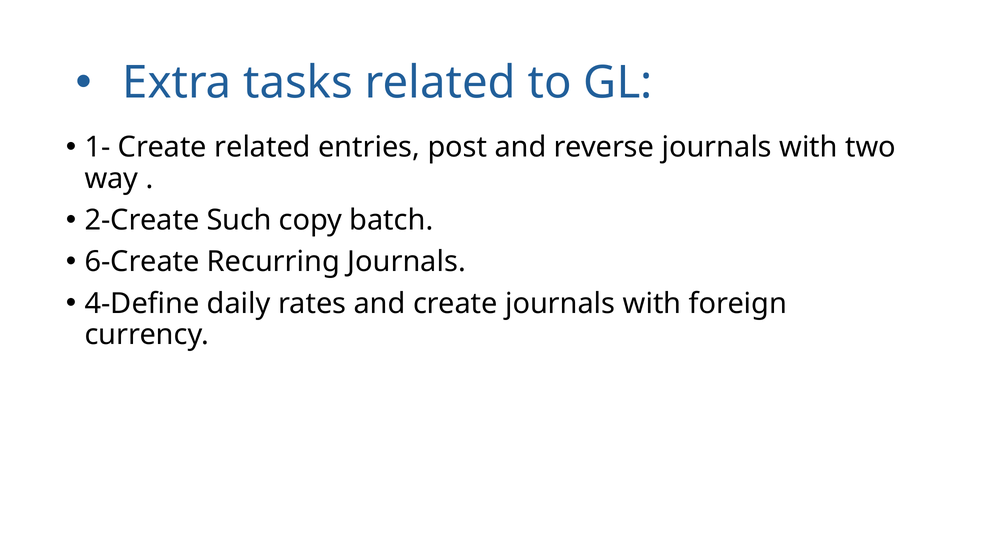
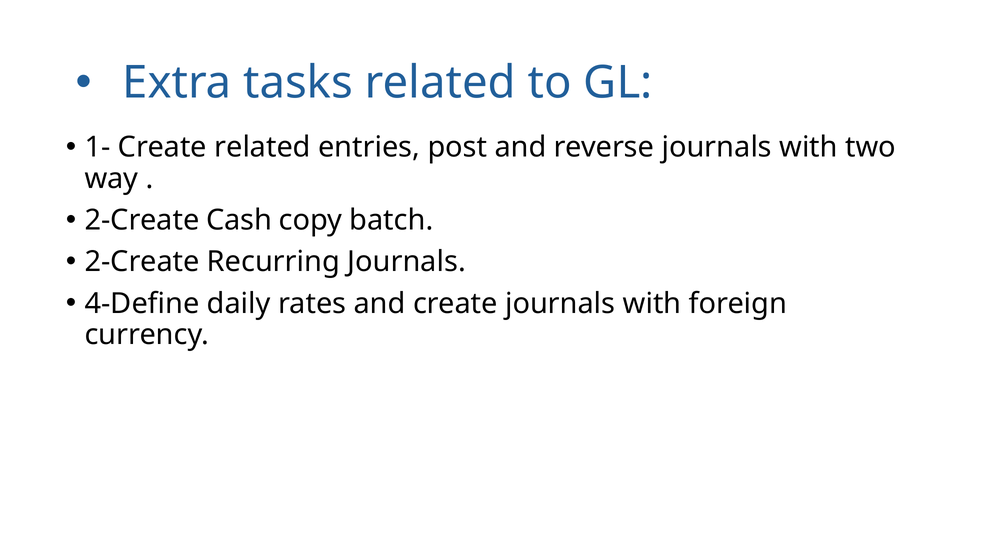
Such: Such -> Cash
6-Create at (142, 262): 6-Create -> 2-Create
